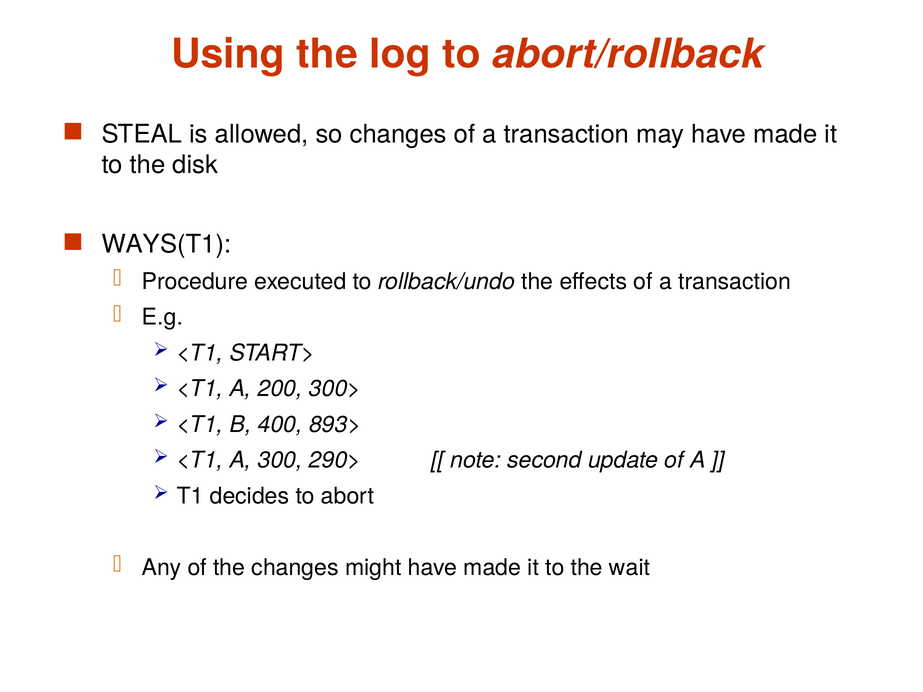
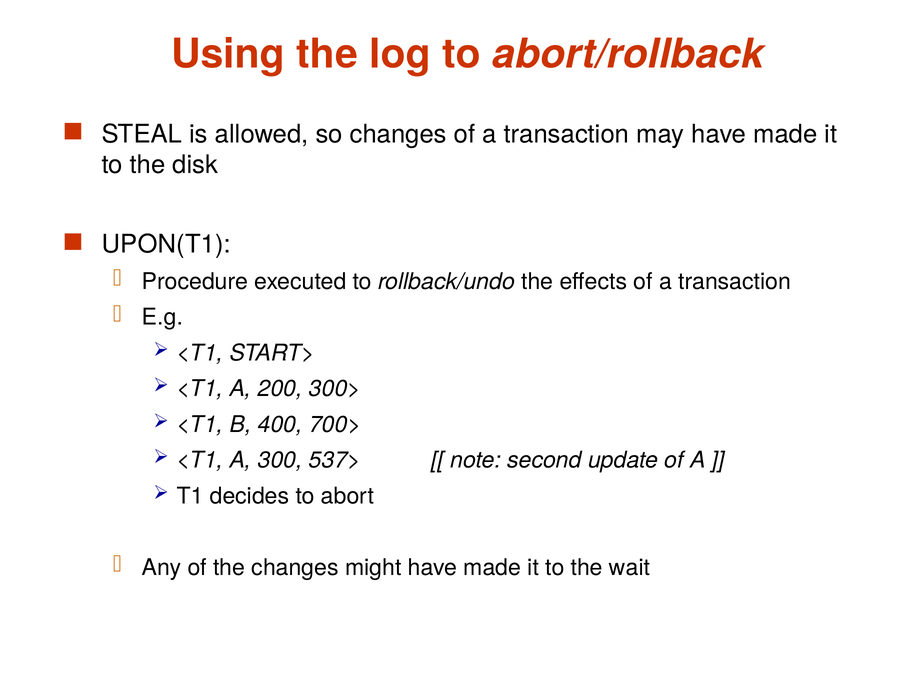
WAYS(T1: WAYS(T1 -> UPON(T1
893>: 893> -> 700>
290>: 290> -> 537>
